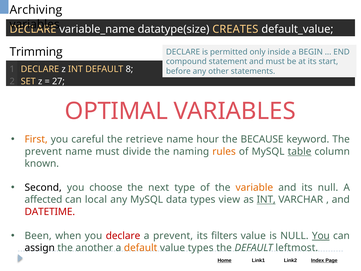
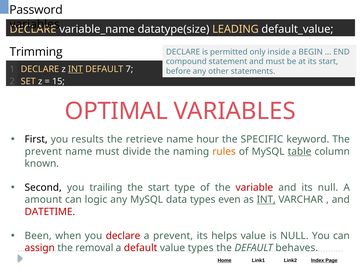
Archiving: Archiving -> Password
CREATES: CREATES -> LEADING
INT at (75, 69) underline: none -> present
8: 8 -> 7
27: 27 -> 15
First colour: orange -> black
careful: careful -> results
BECAUSE: BECAUSE -> SPECIFIC
choose: choose -> trailing
the next: next -> start
variable colour: orange -> red
affected: affected -> amount
local: local -> logic
view: view -> even
filters: filters -> helps
You at (321, 236) underline: present -> none
assign colour: black -> red
another: another -> removal
default at (141, 248) colour: orange -> red
leftmost: leftmost -> behaves
